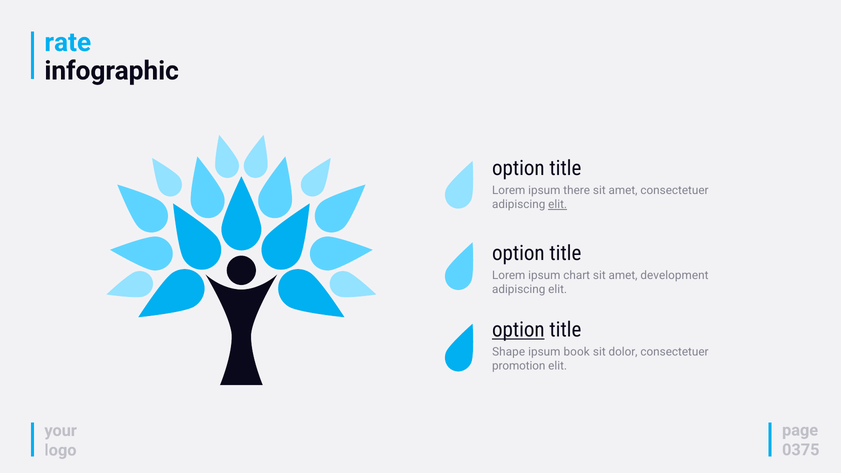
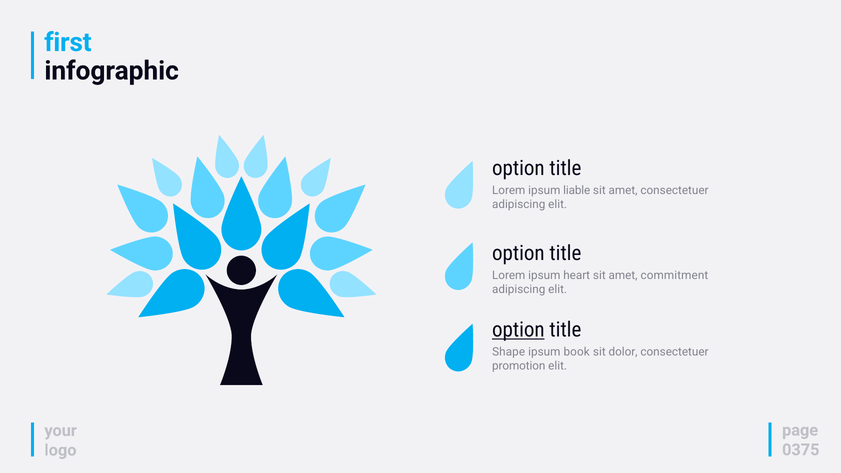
rate: rate -> first
there: there -> liable
elit at (558, 205) underline: present -> none
chart: chart -> heart
development: development -> commitment
